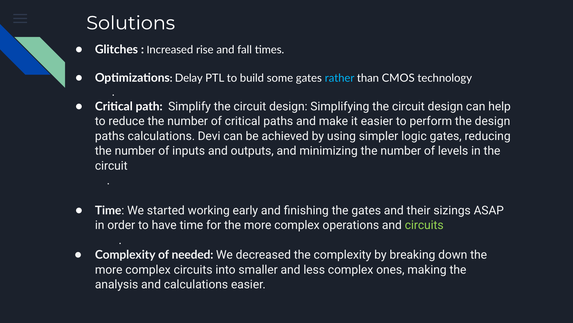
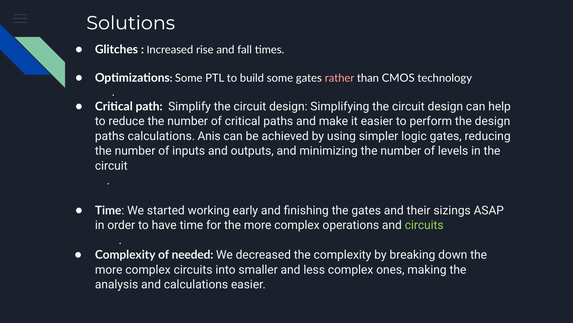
Optimizations Delay: Delay -> Some
rather colour: light blue -> pink
Devi: Devi -> Anis
